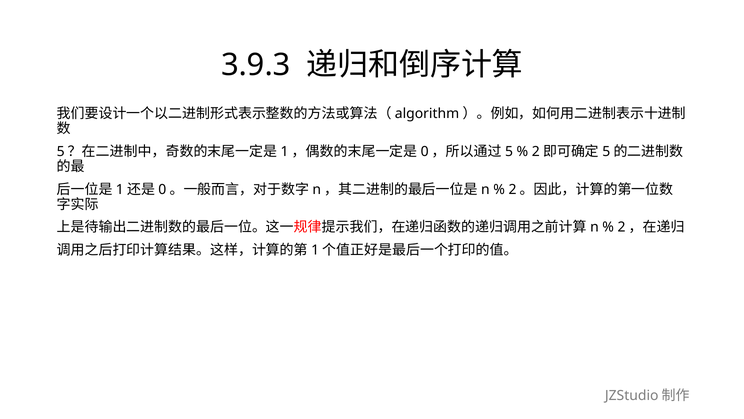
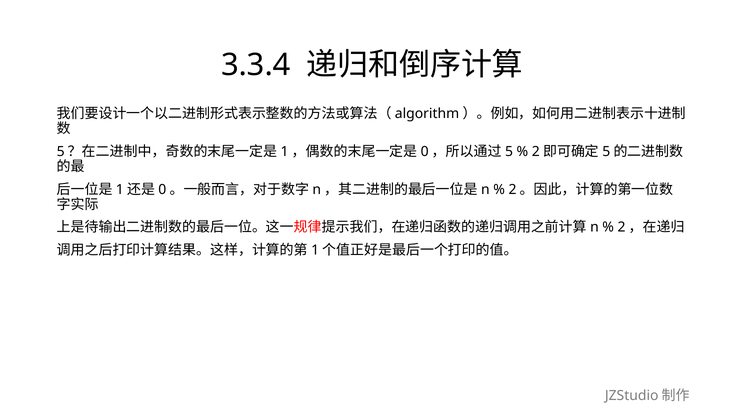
3.9.3: 3.9.3 -> 3.3.4
